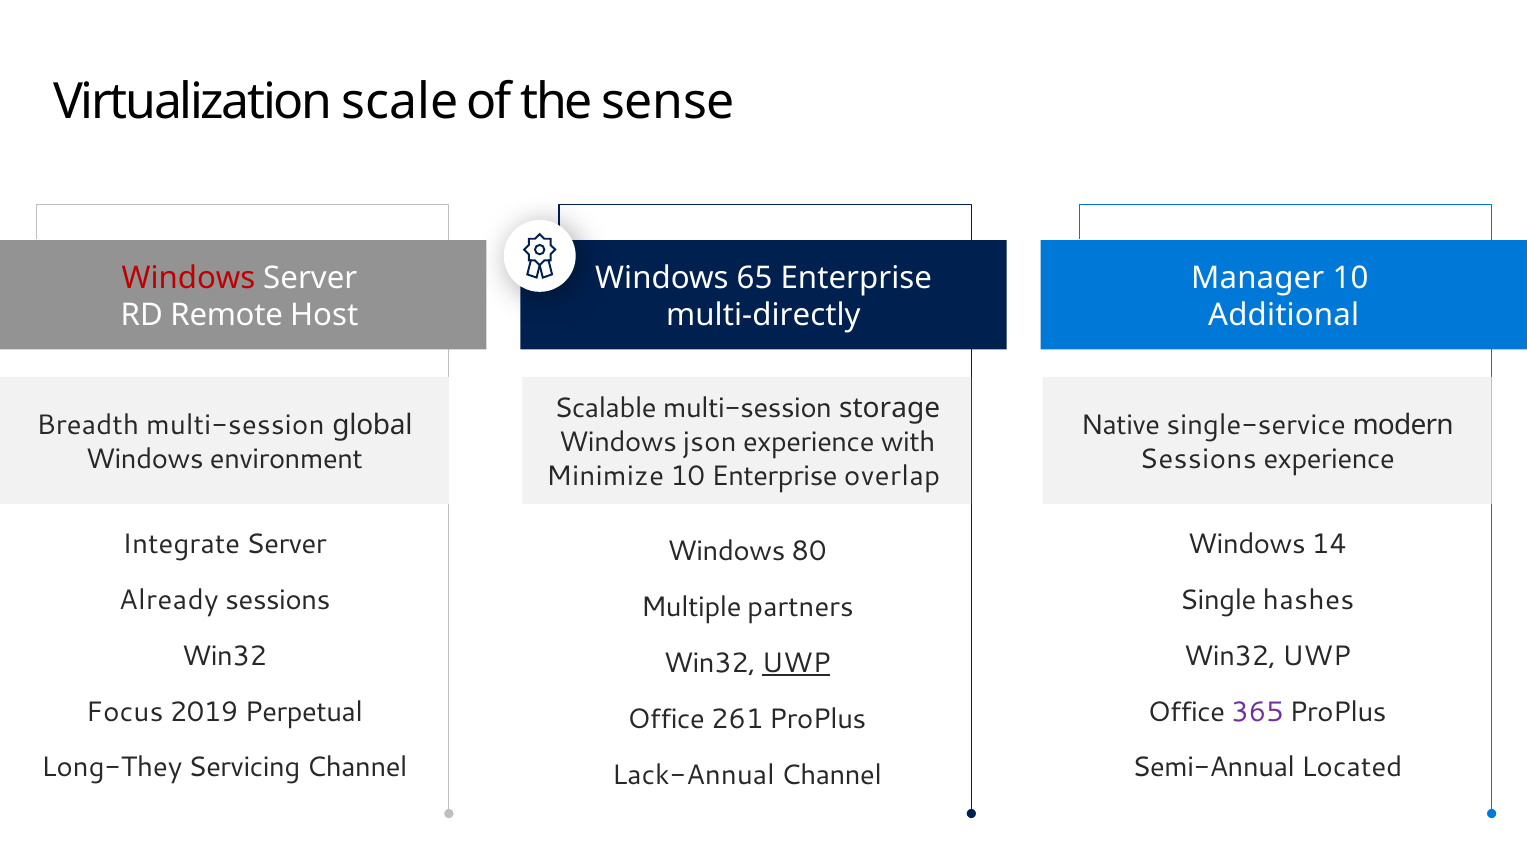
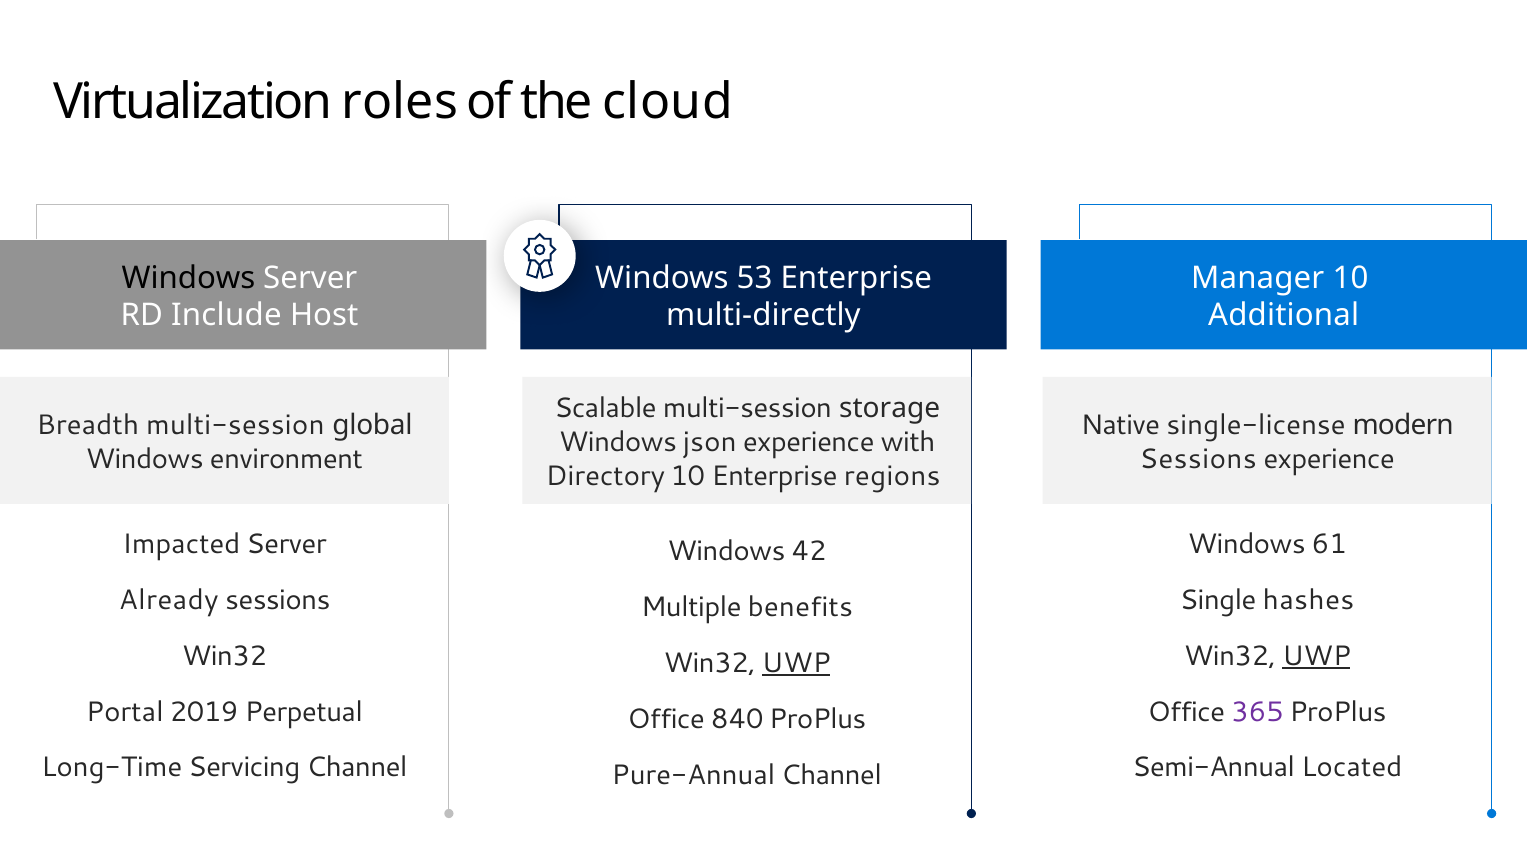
scale: scale -> roles
sense: sense -> cloud
Windows at (188, 278) colour: red -> black
65: 65 -> 53
Remote: Remote -> Include
single-service: single-service -> single-license
Minimize: Minimize -> Directory
overlap: overlap -> regions
Integrate: Integrate -> Impacted
14: 14 -> 61
80: 80 -> 42
partners: partners -> benefits
UWP at (1317, 656) underline: none -> present
Focus: Focus -> Portal
261: 261 -> 840
Long-They: Long-They -> Long-Time
Lack-Annual: Lack-Annual -> Pure-Annual
